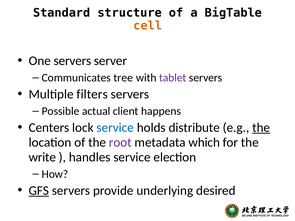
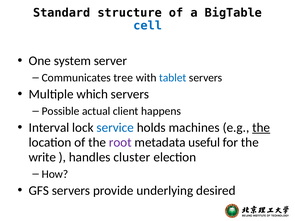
cell colour: orange -> blue
One servers: servers -> system
tablet colour: purple -> blue
filters: filters -> which
Centers: Centers -> Interval
distribute: distribute -> machines
which: which -> useful
handles service: service -> cluster
GFS underline: present -> none
